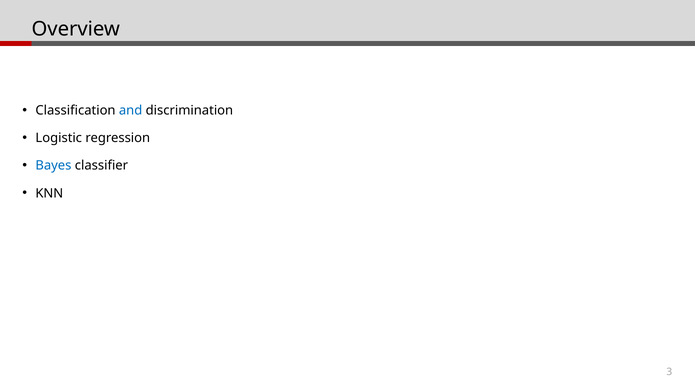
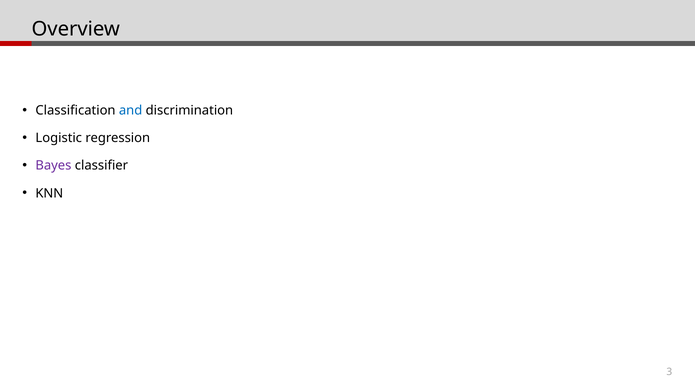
Bayes colour: blue -> purple
